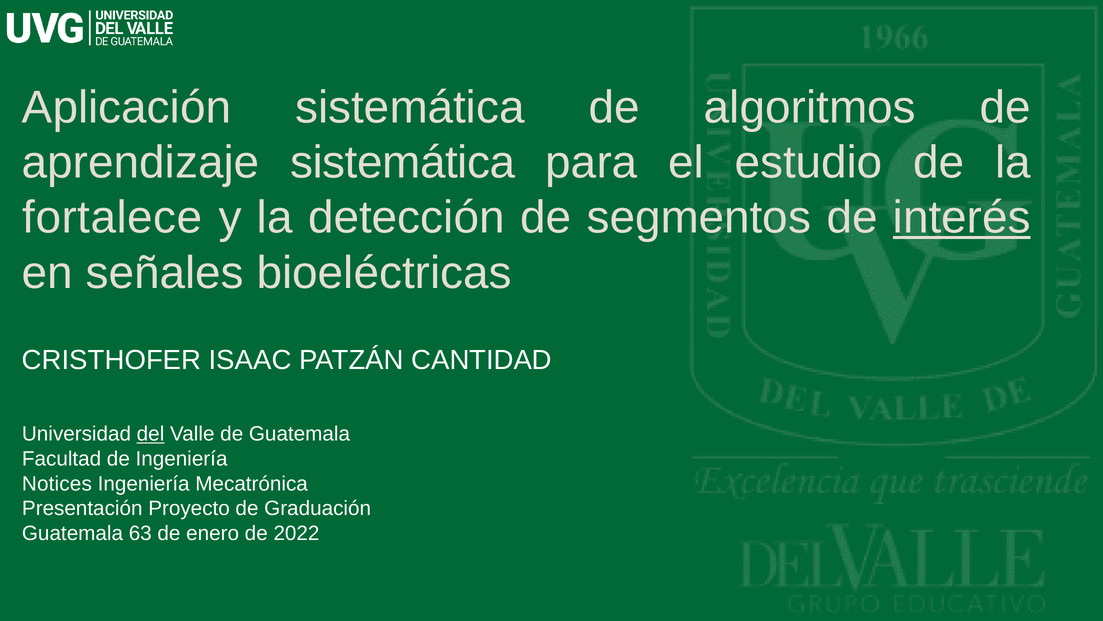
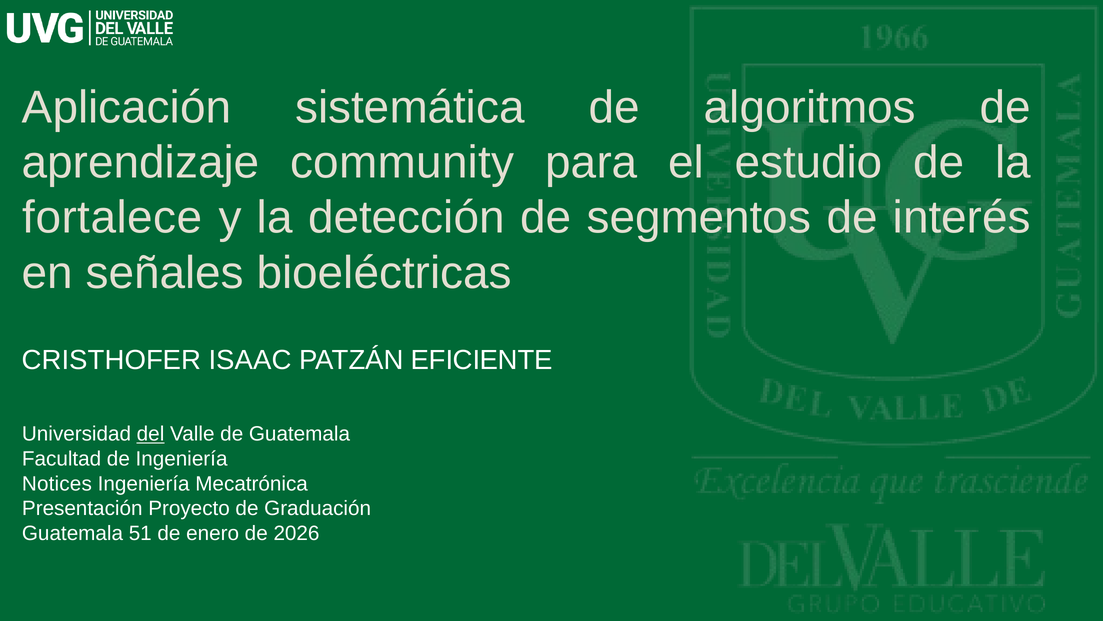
aprendizaje sistemática: sistemática -> community
interés underline: present -> none
CANTIDAD: CANTIDAD -> EFICIENTE
63: 63 -> 51
2022: 2022 -> 2026
